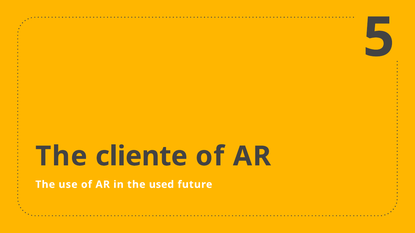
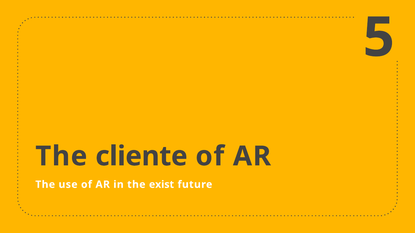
used: used -> exist
